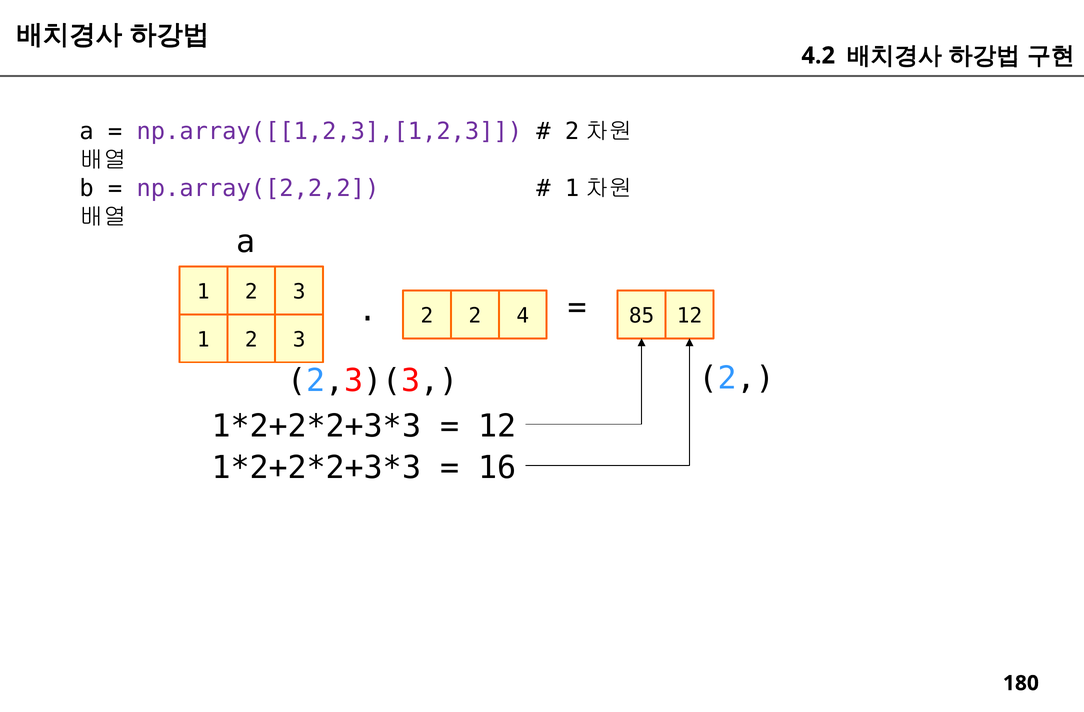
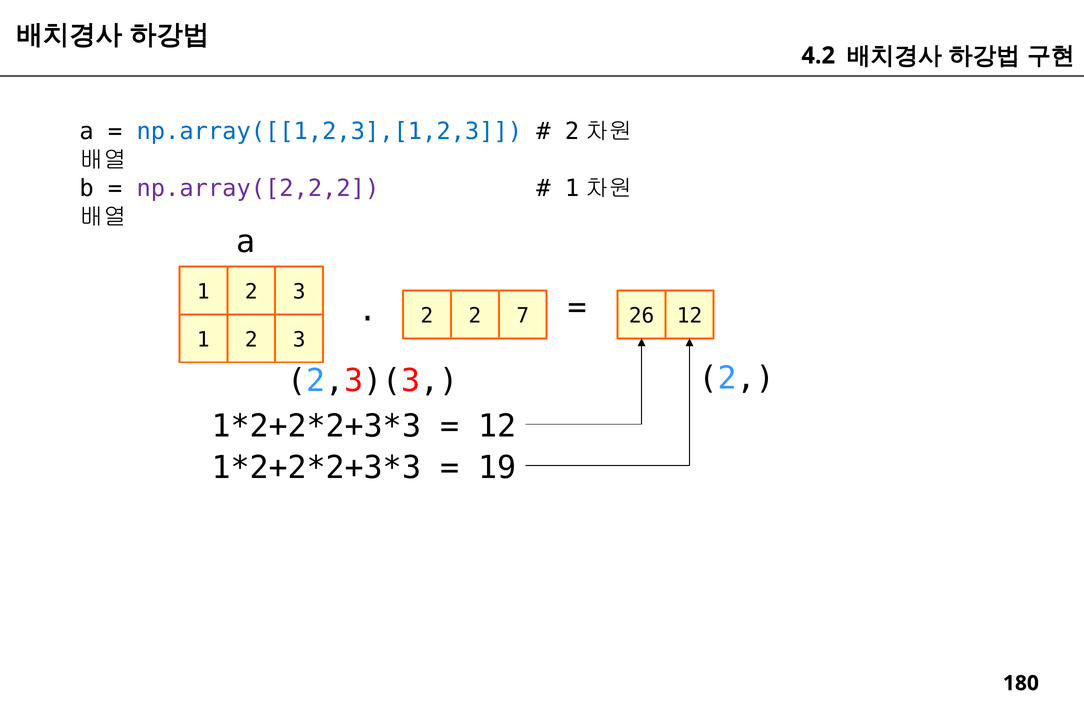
np.array([[1,2,3],[1,2,3 colour: purple -> blue
4: 4 -> 7
85: 85 -> 26
16: 16 -> 19
